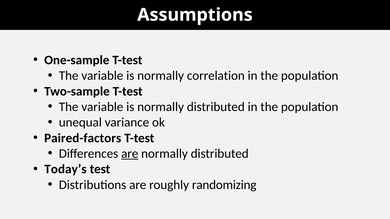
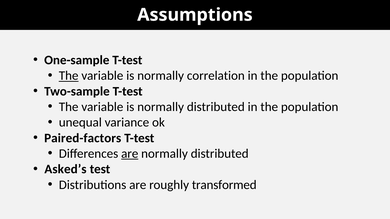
The at (69, 76) underline: none -> present
Today’s: Today’s -> Asked’s
randomizing: randomizing -> transformed
